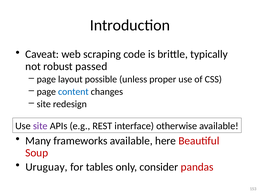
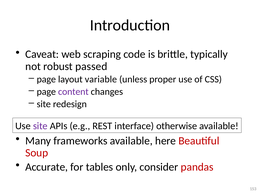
possible: possible -> variable
content colour: blue -> purple
Uruguay: Uruguay -> Accurate
